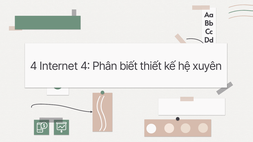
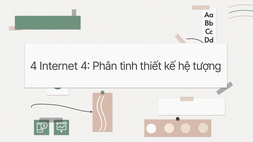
biết: biết -> tình
xuyên: xuyên -> tượng
